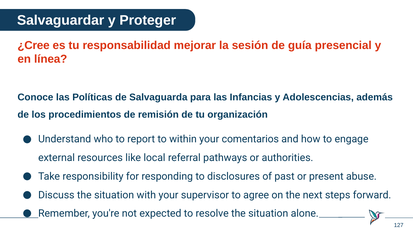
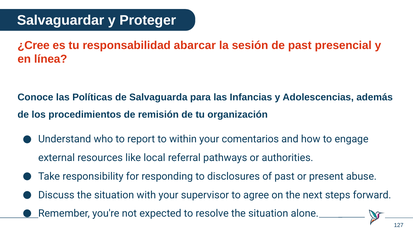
mejorar: mejorar -> abarcar
de guía: guía -> past
